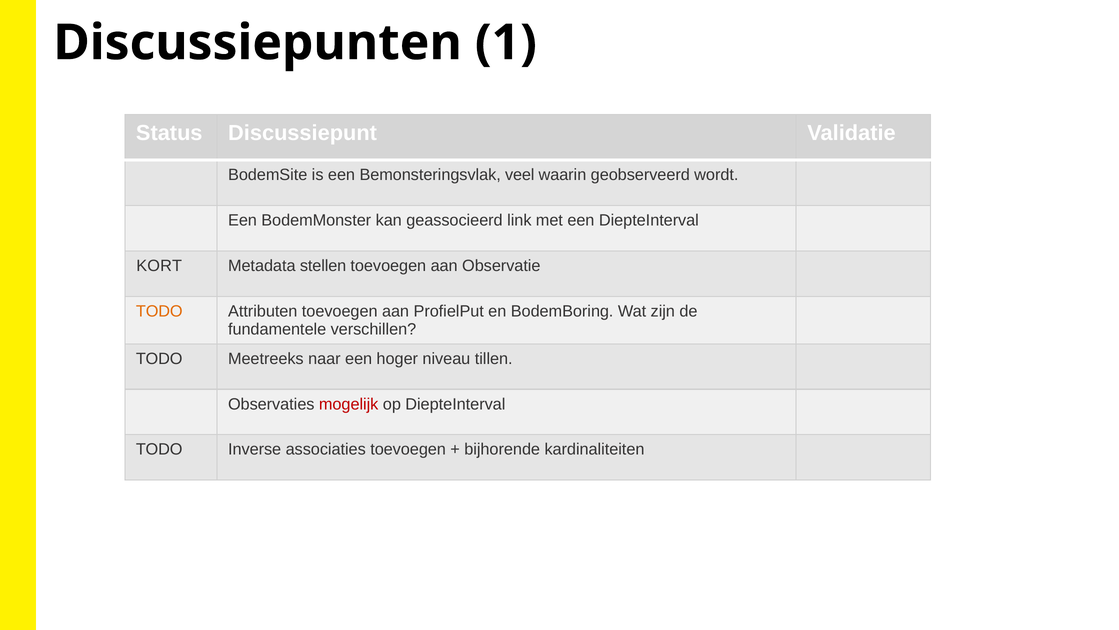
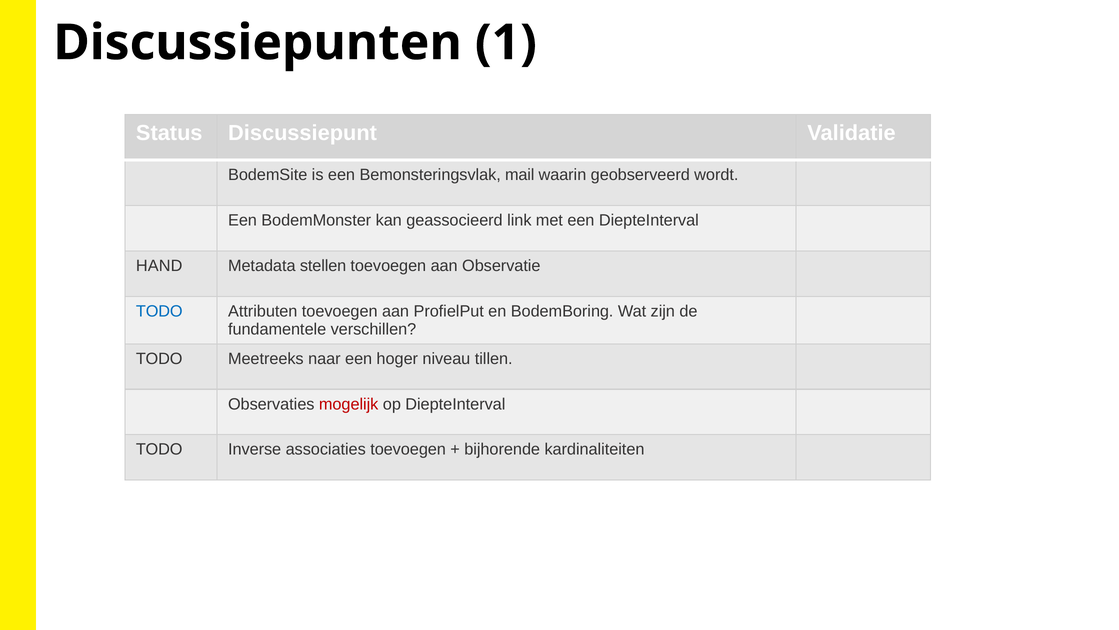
veel: veel -> mail
KORT: KORT -> HAND
TODO at (159, 311) colour: orange -> blue
